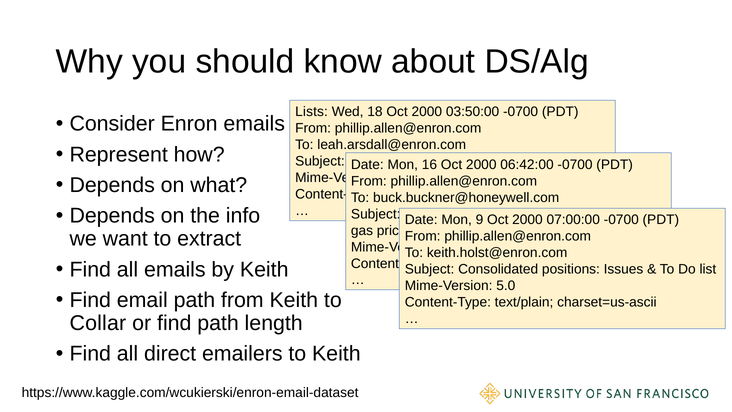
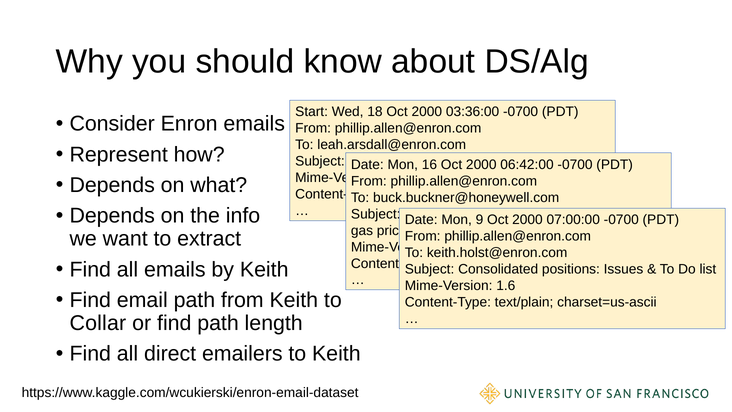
Lists: Lists -> Start
03:50:00: 03:50:00 -> 03:36:00
5.0: 5.0 -> 1.6
